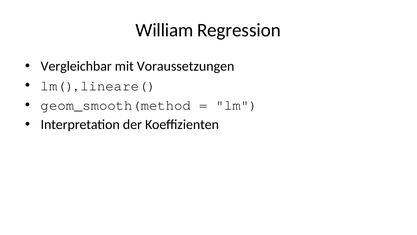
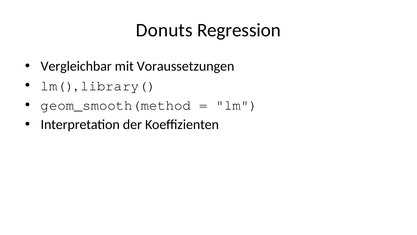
William: William -> Donuts
lineare(: lineare( -> library(
